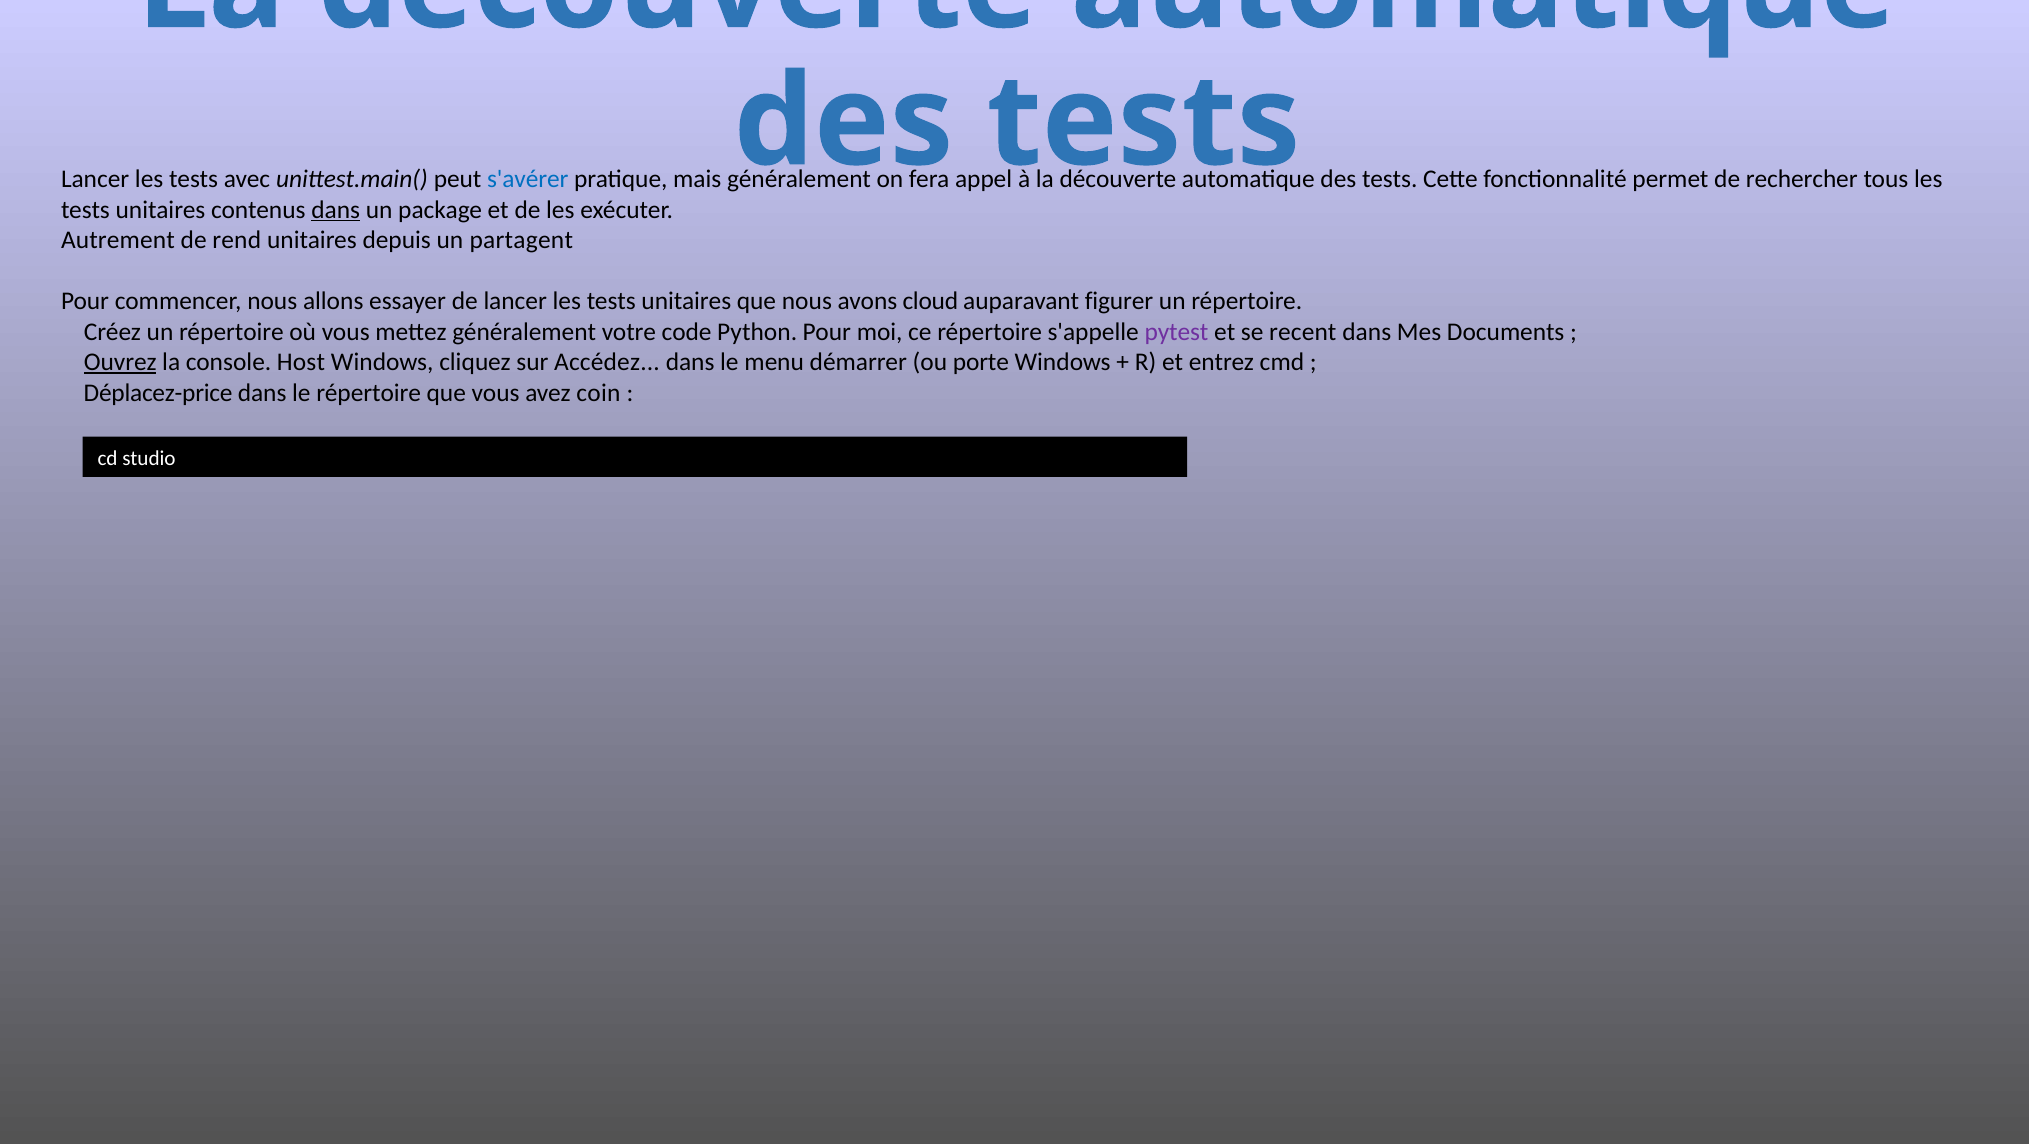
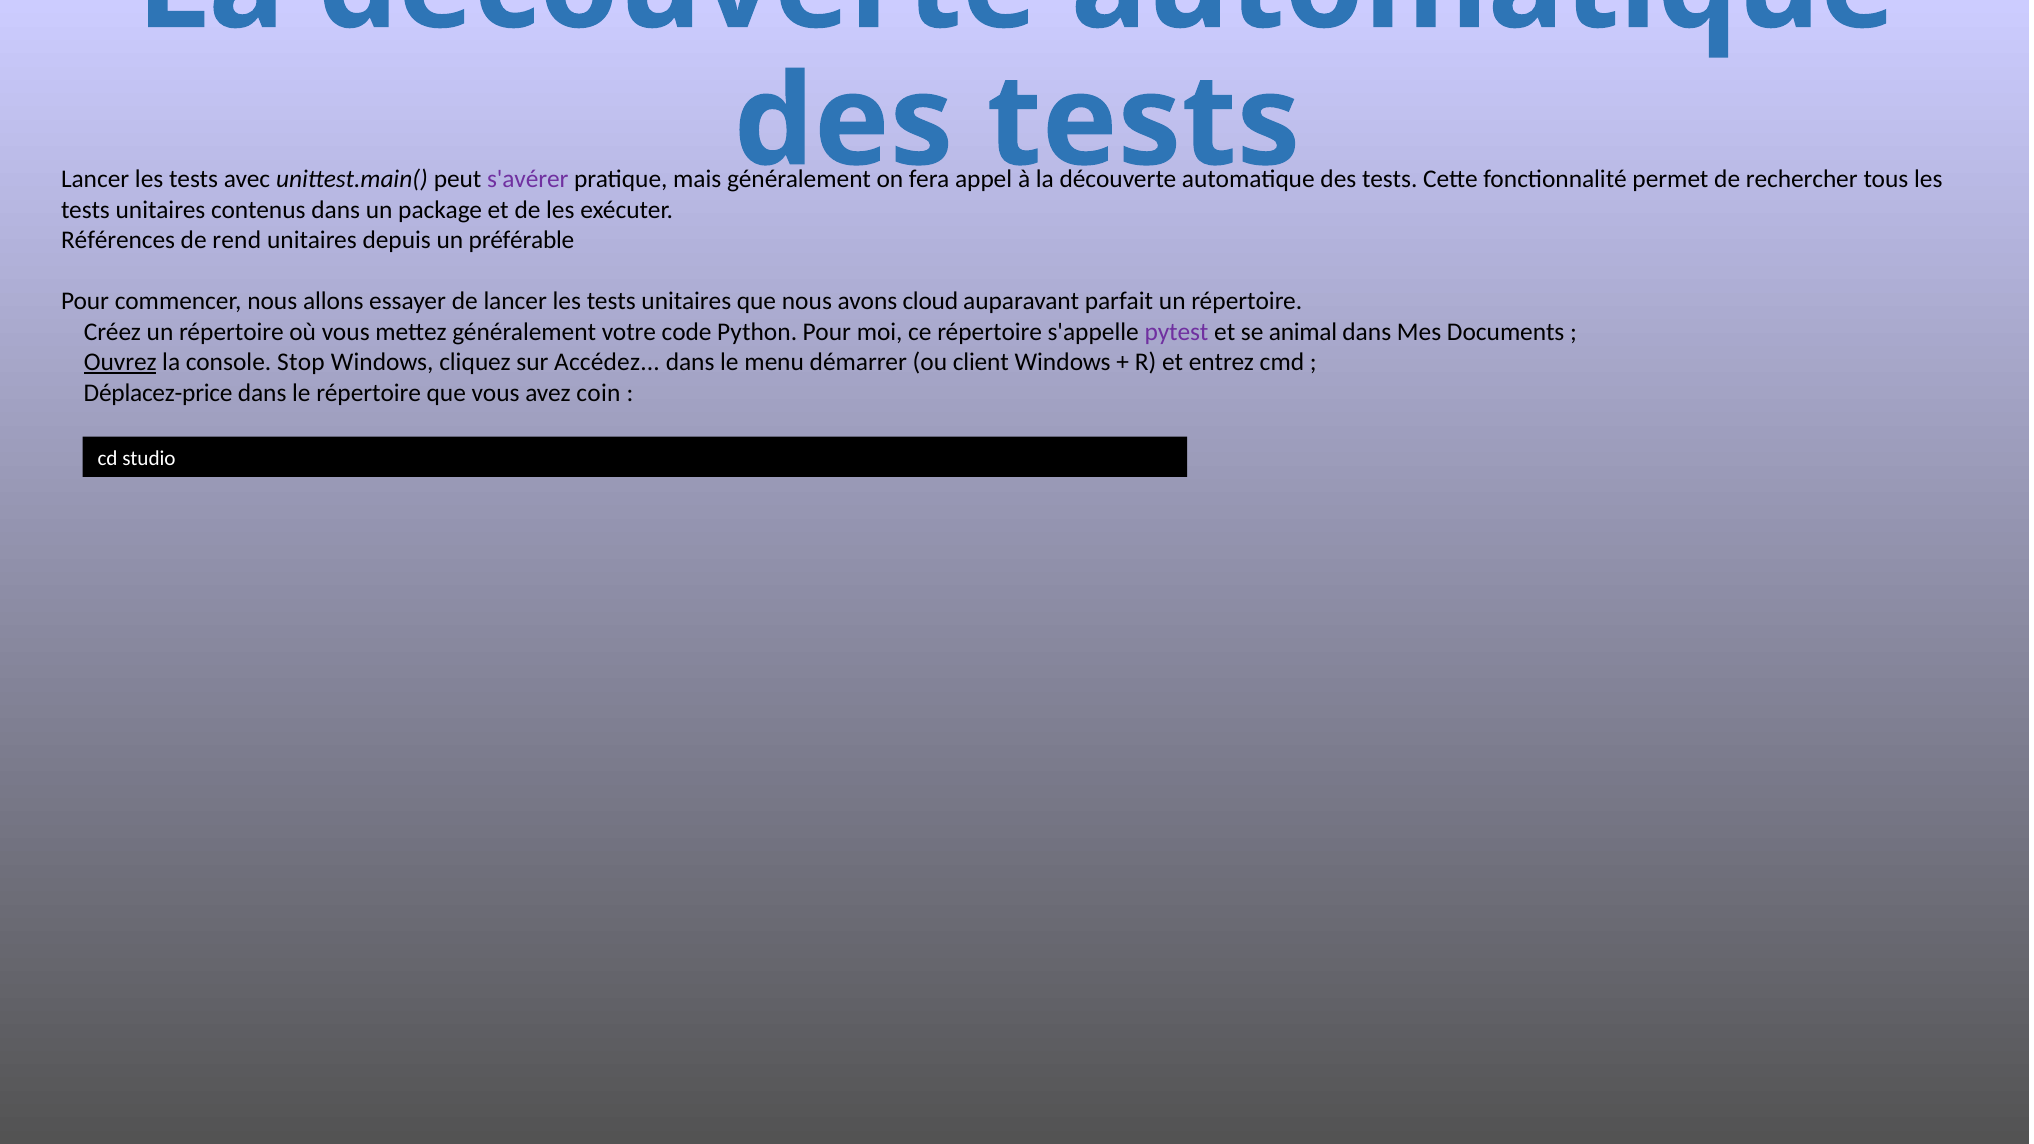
s'avérer colour: blue -> purple
dans at (336, 210) underline: present -> none
Autrement: Autrement -> Références
partagent: partagent -> préférable
figurer: figurer -> parfait
recent: recent -> animal
Host: Host -> Stop
porte: porte -> client
